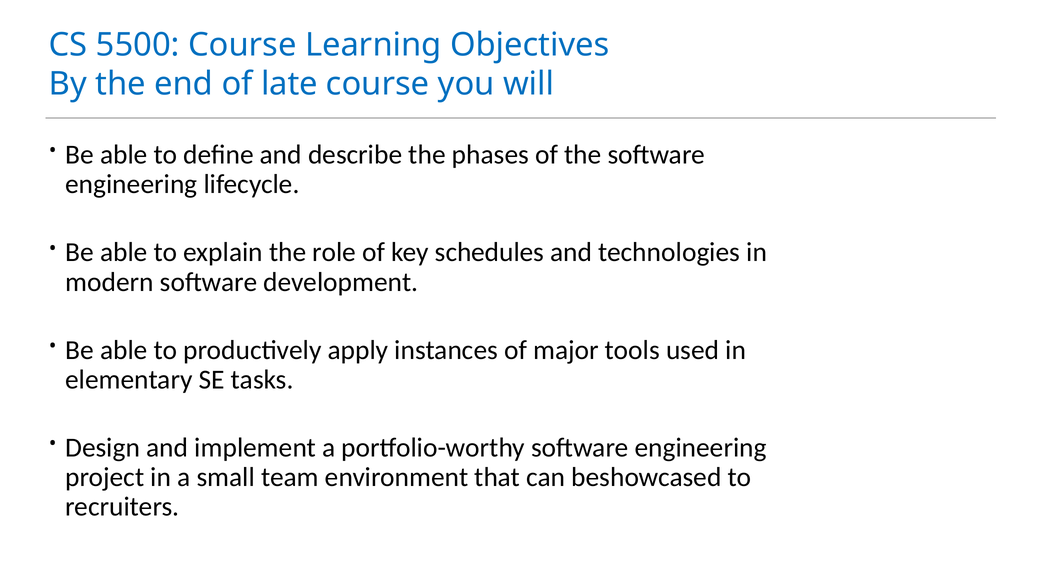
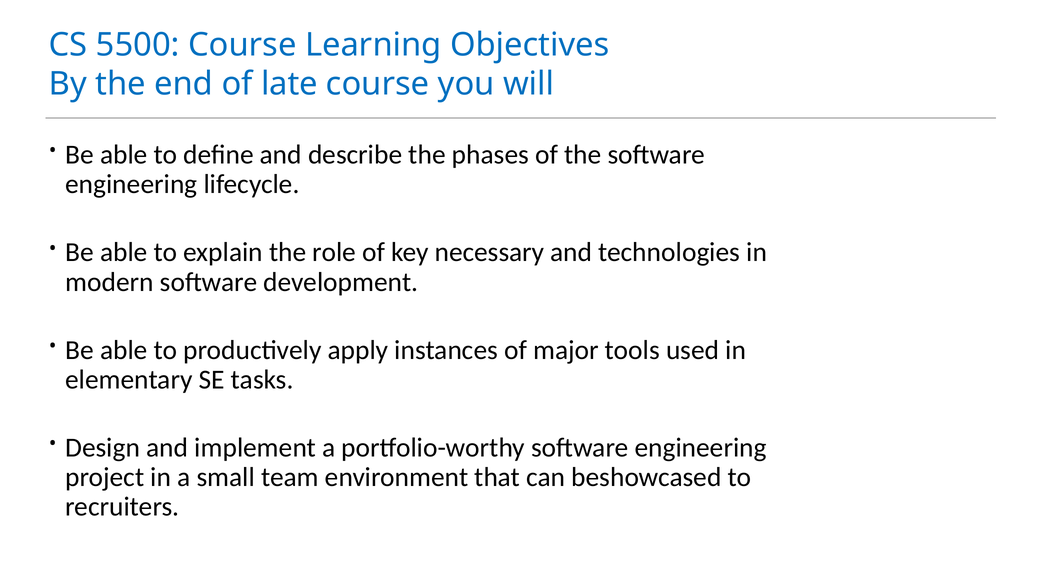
schedules: schedules -> necessary
